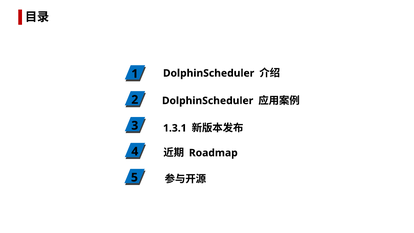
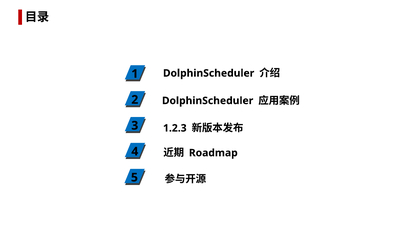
1.3.1: 1.3.1 -> 1.2.3
